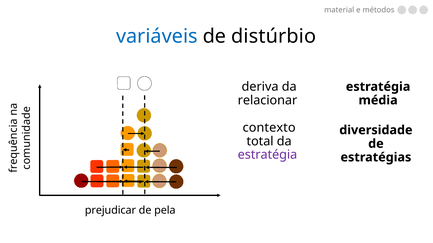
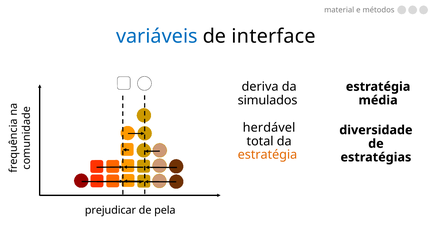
distúrbio: distúrbio -> interface
relacionar: relacionar -> simulados
contexto: contexto -> herdável
estratégia at (267, 155) colour: purple -> orange
